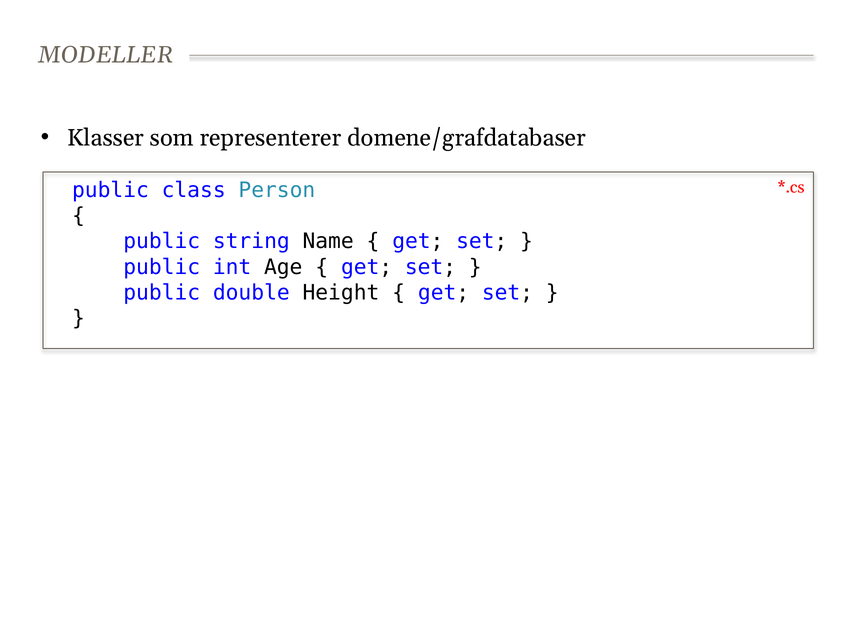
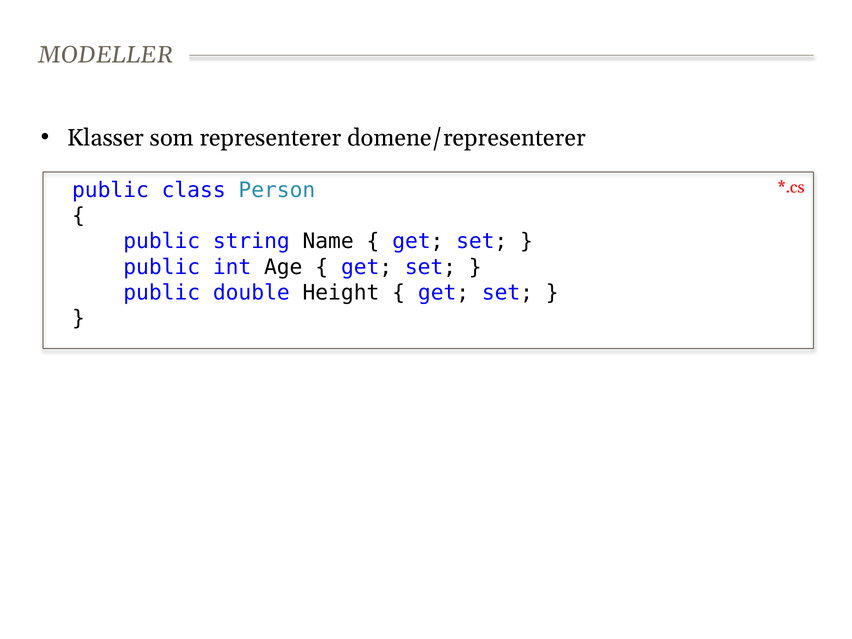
domene/grafdatabaser: domene/grafdatabaser -> domene/representerer
